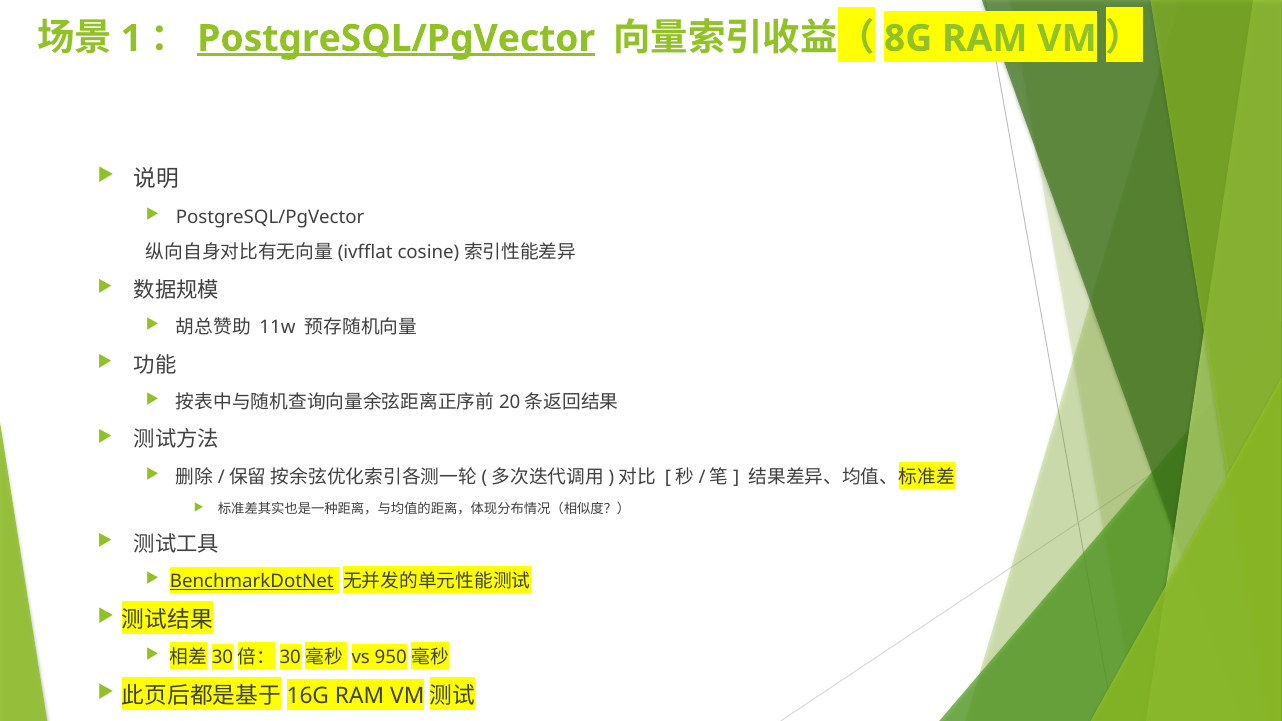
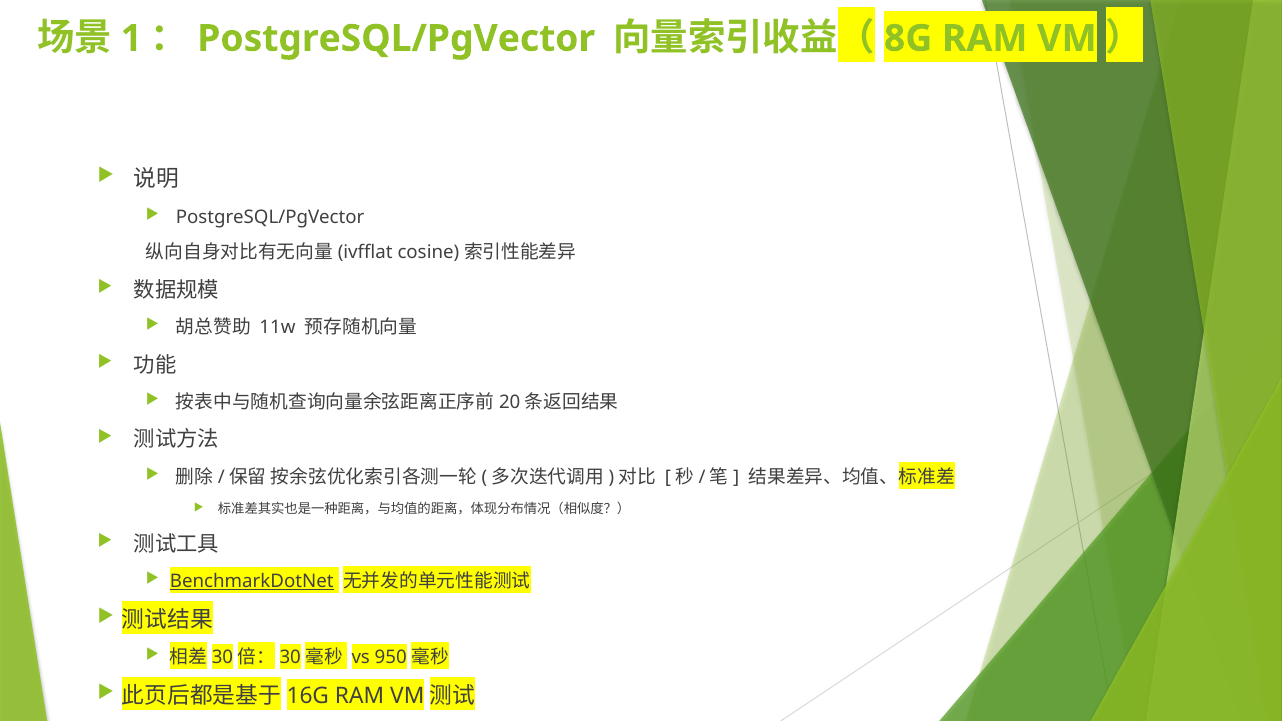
PostgreSQL/PgVector at (396, 38) underline: present -> none
